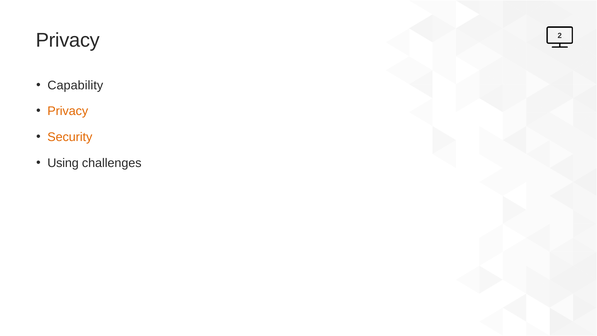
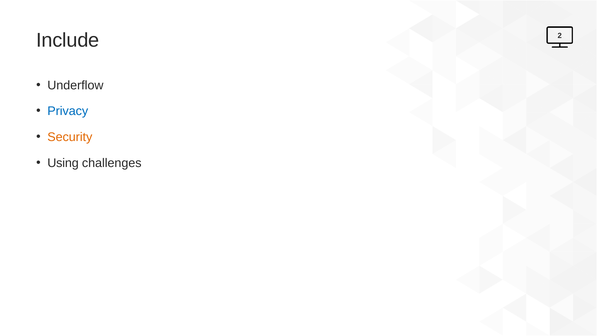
Privacy at (68, 40): Privacy -> Include
Capability: Capability -> Underflow
Privacy at (68, 111) colour: orange -> blue
